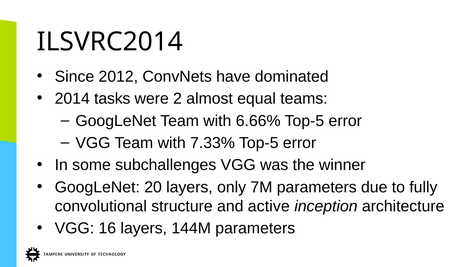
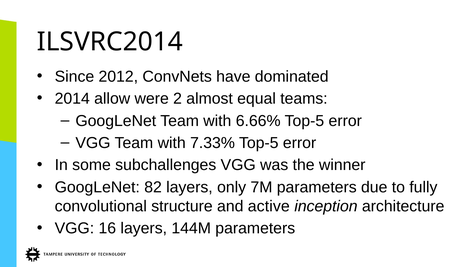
tasks: tasks -> allow
20: 20 -> 82
